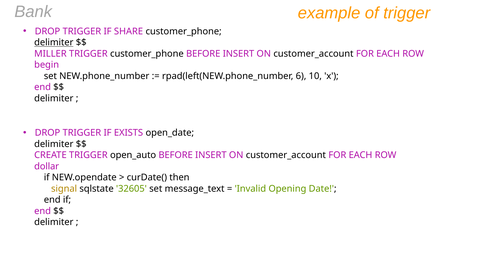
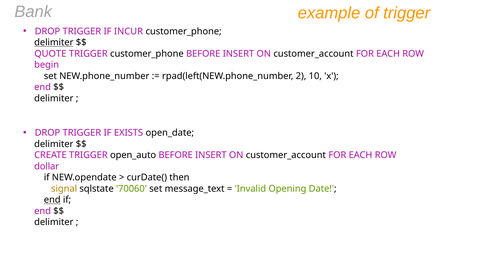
SHARE: SHARE -> INCUR
MILLER: MILLER -> QUOTE
6: 6 -> 2
32605: 32605 -> 70060
end at (52, 200) underline: none -> present
